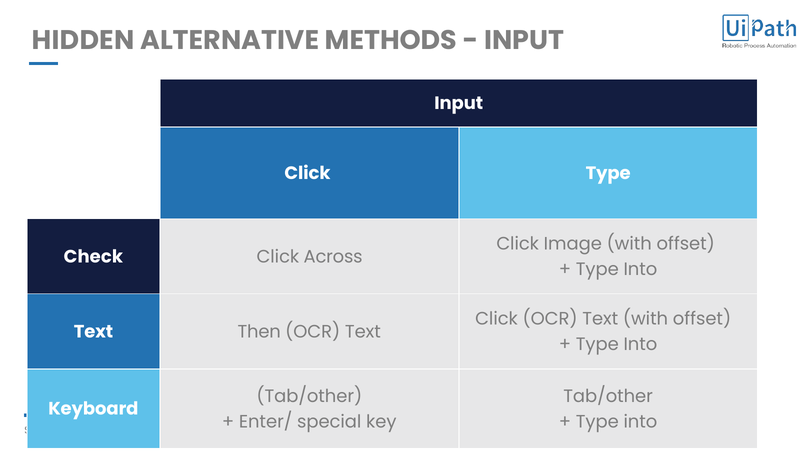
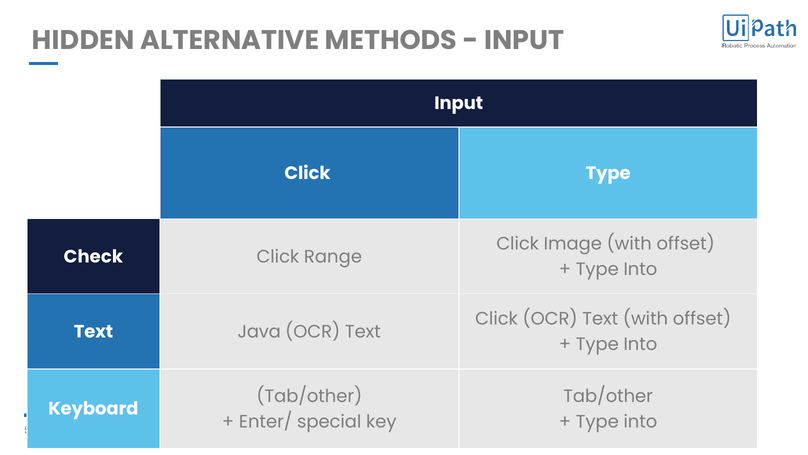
Across: Across -> Range
Then: Then -> Java
